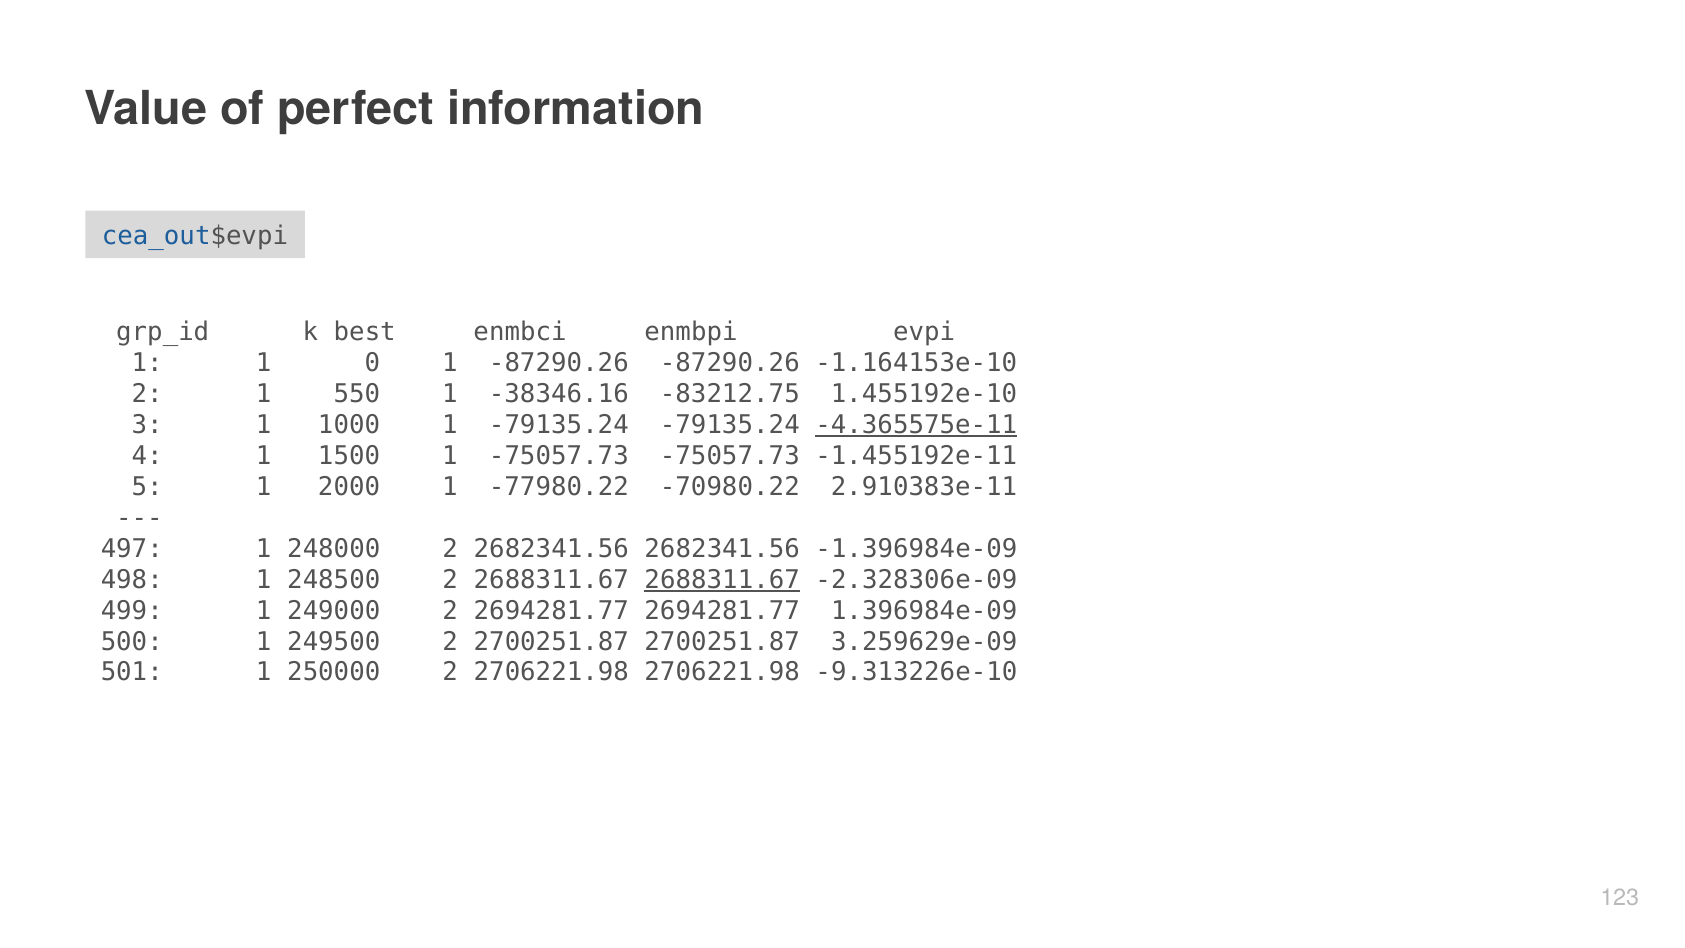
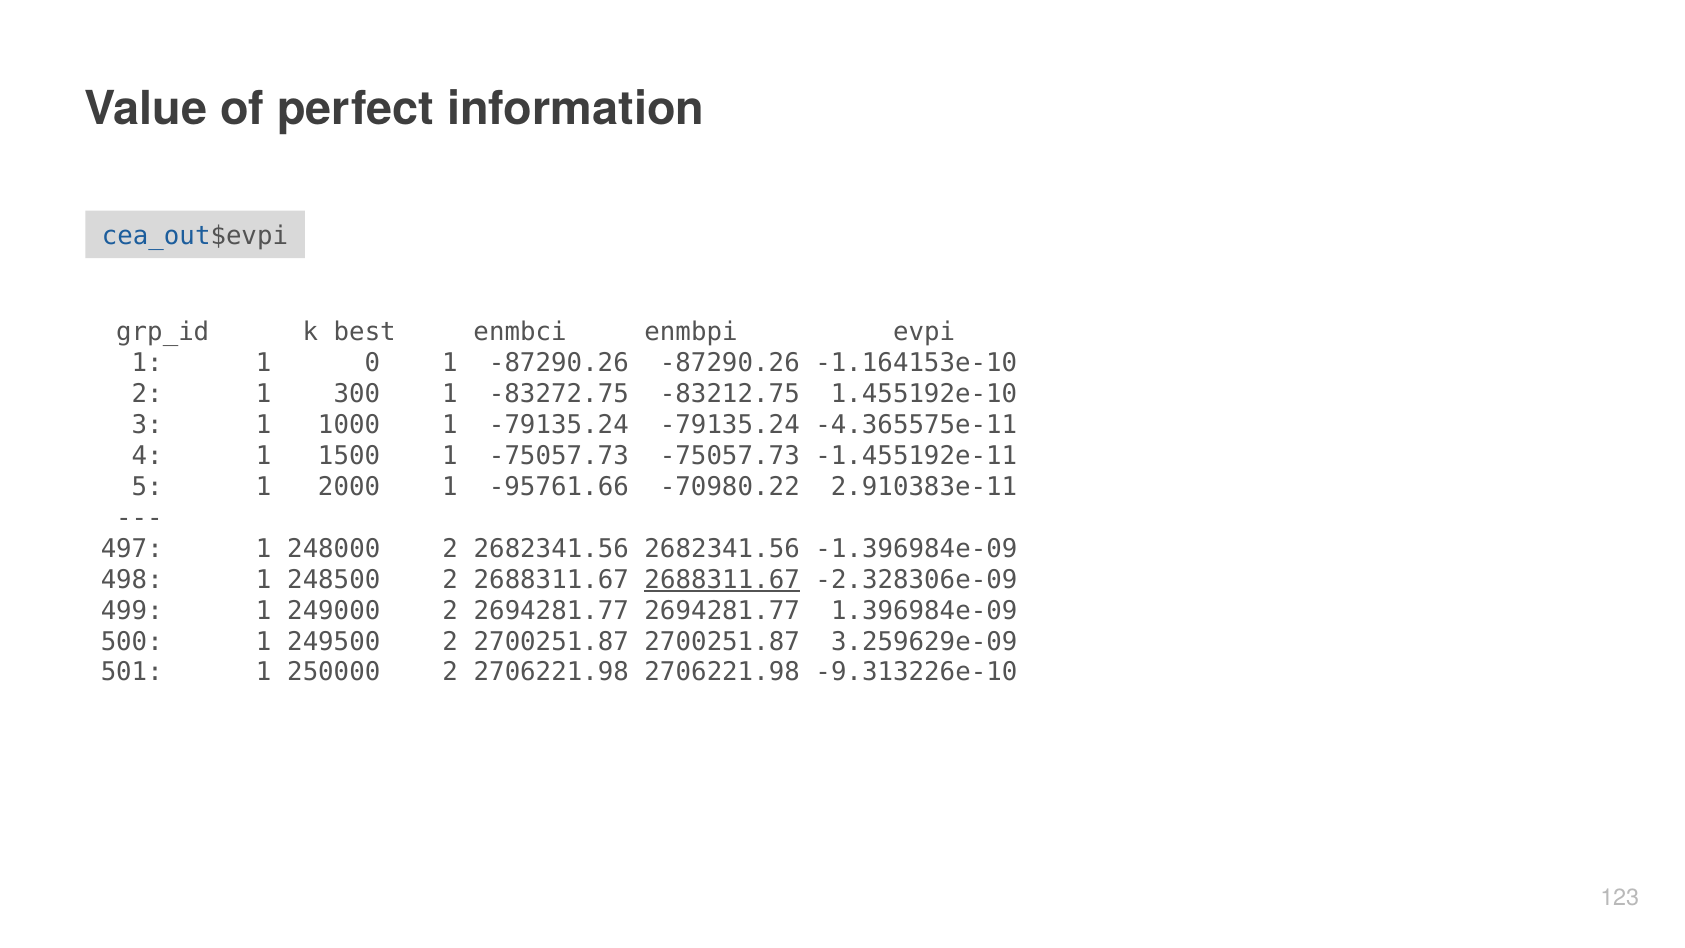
550: 550 -> 300
-38346.16: -38346.16 -> -83272.75
-4.365575e-11 underline: present -> none
-77980.22: -77980.22 -> -95761.66
